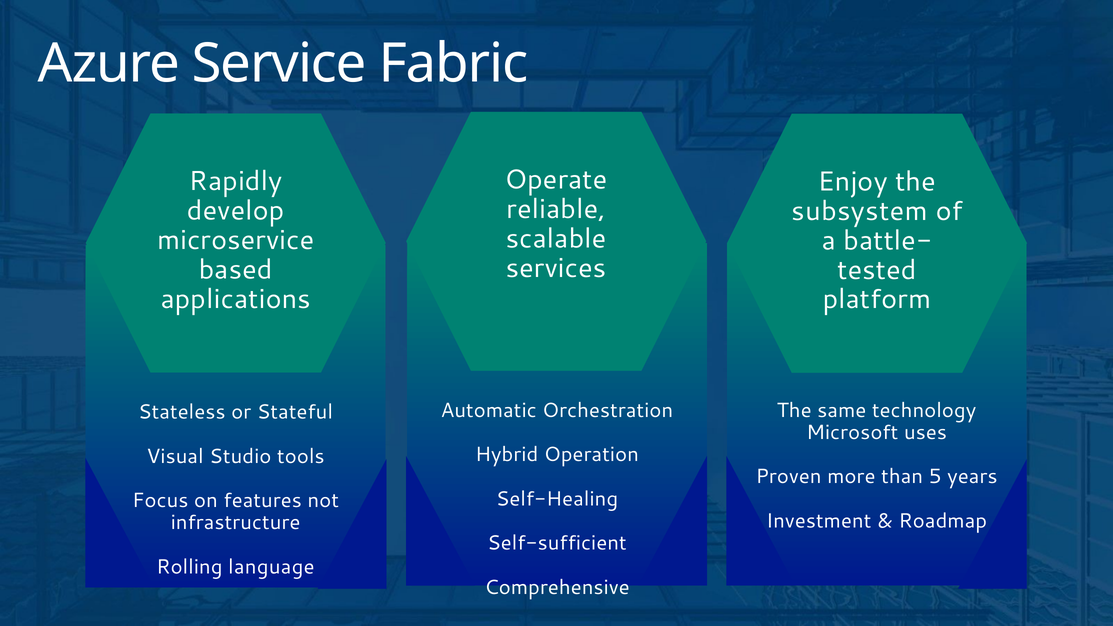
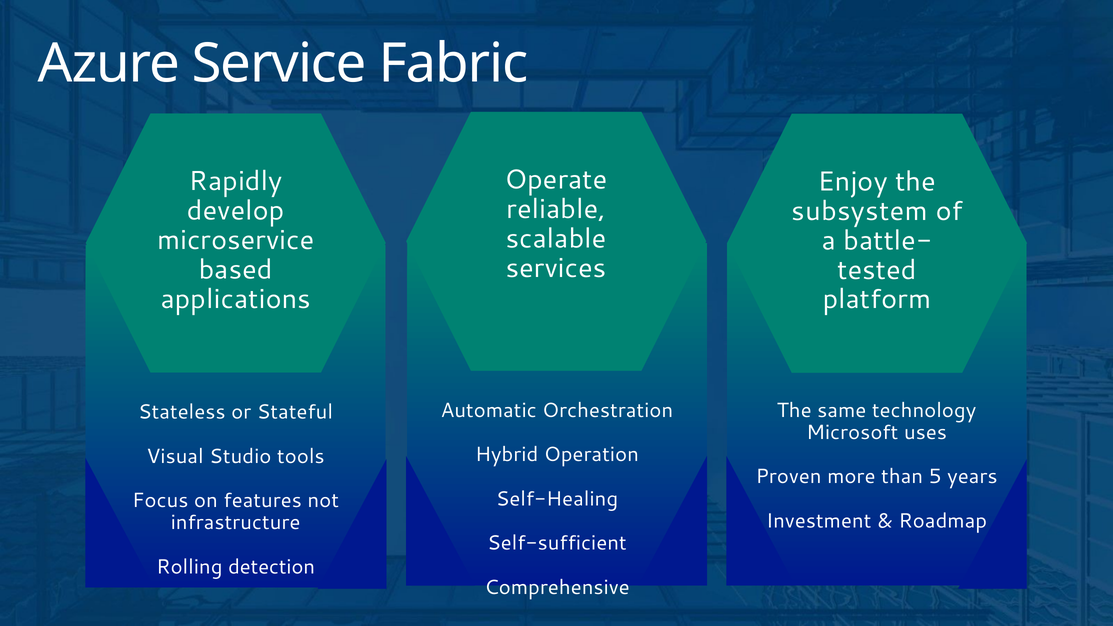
language: language -> detection
